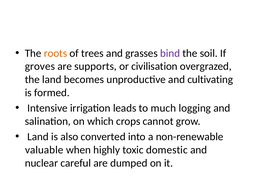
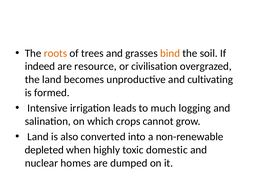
bind colour: purple -> orange
groves: groves -> indeed
supports: supports -> resource
valuable: valuable -> depleted
careful: careful -> homes
